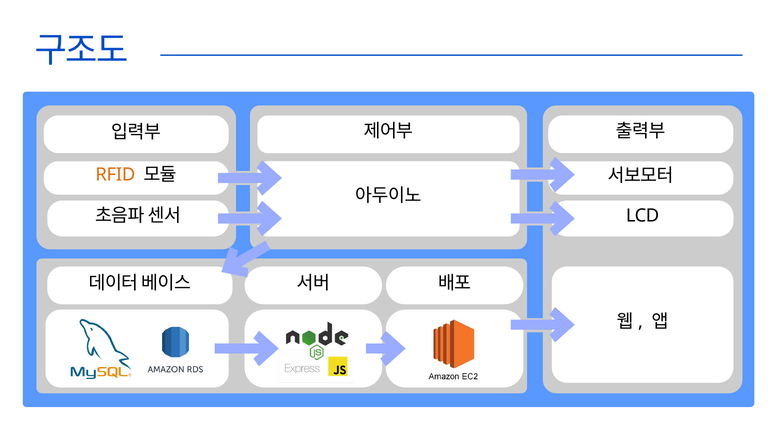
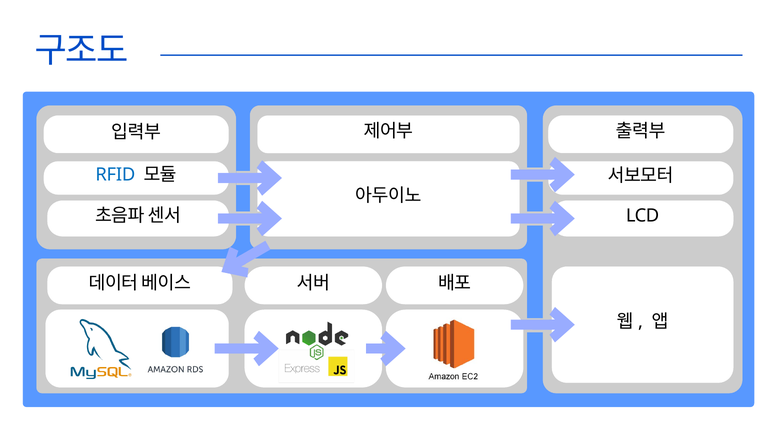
RFID colour: orange -> blue
